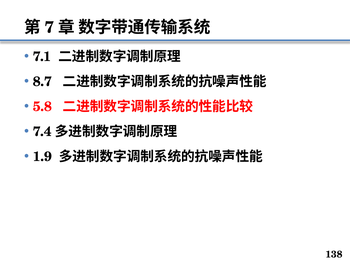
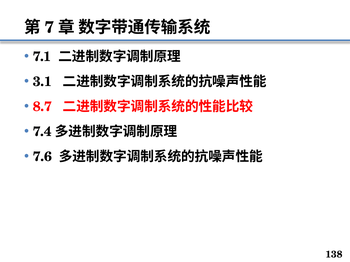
8.7: 8.7 -> 3.1
5.8: 5.8 -> 8.7
1.9: 1.9 -> 7.6
